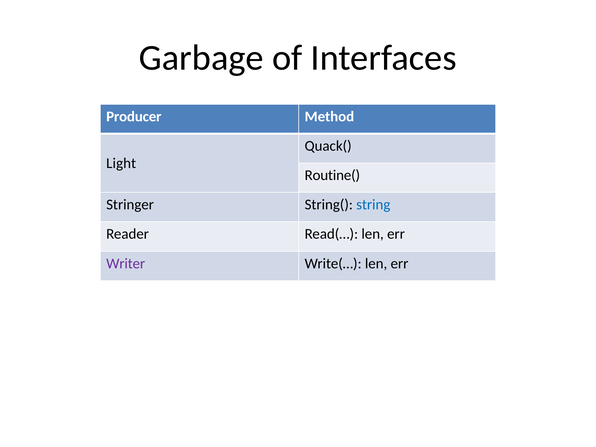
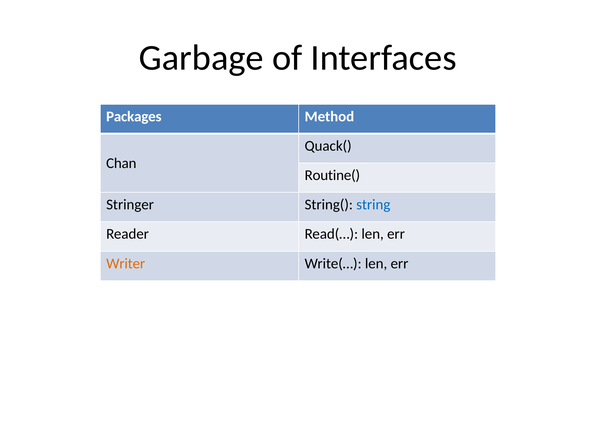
Producer: Producer -> Packages
Light: Light -> Chan
Writer colour: purple -> orange
